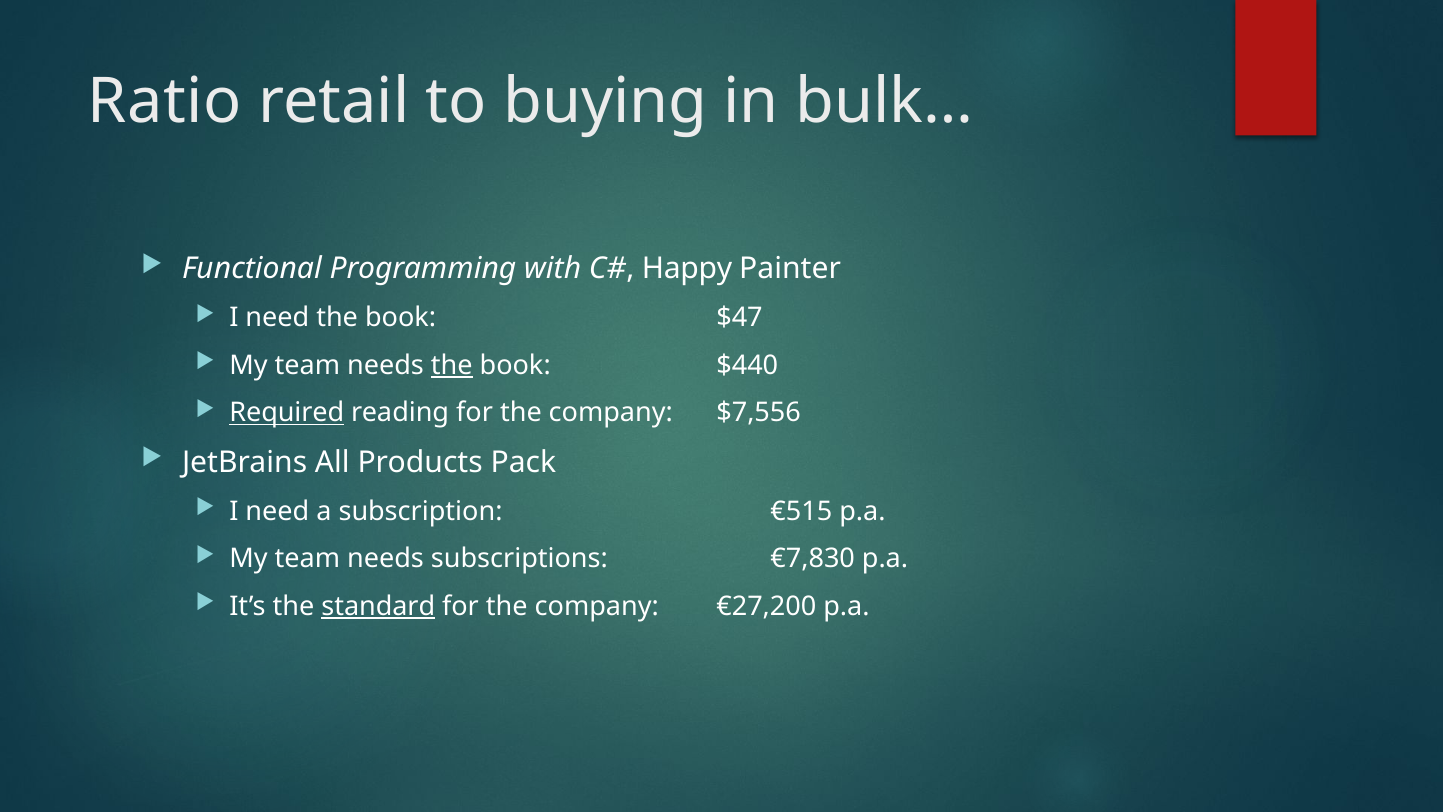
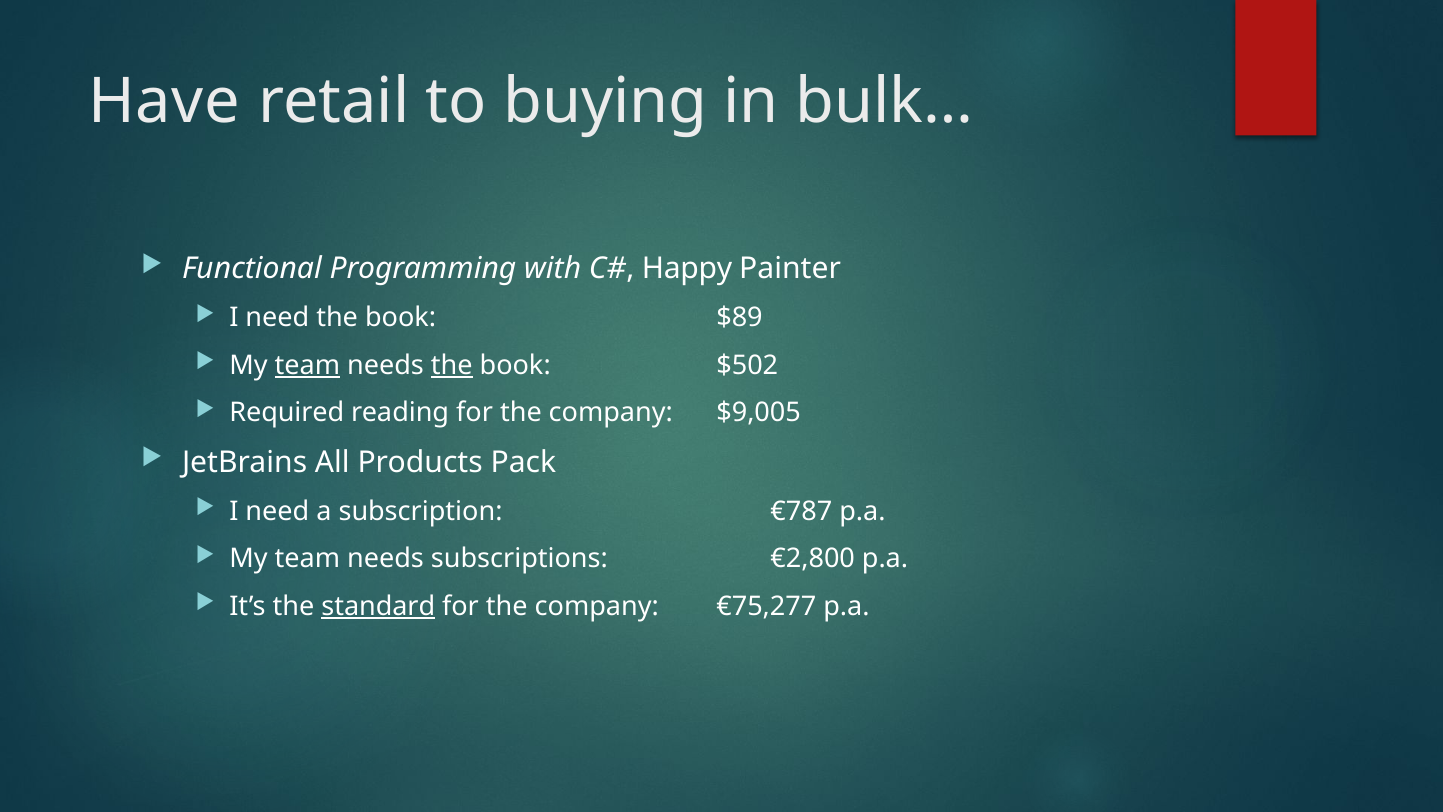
Ratio: Ratio -> Have
$47: $47 -> $89
team at (307, 365) underline: none -> present
$440: $440 -> $502
Required underline: present -> none
$7,556: $7,556 -> $9,005
€515: €515 -> €787
€7,830: €7,830 -> €2,800
€27,200: €27,200 -> €75,277
